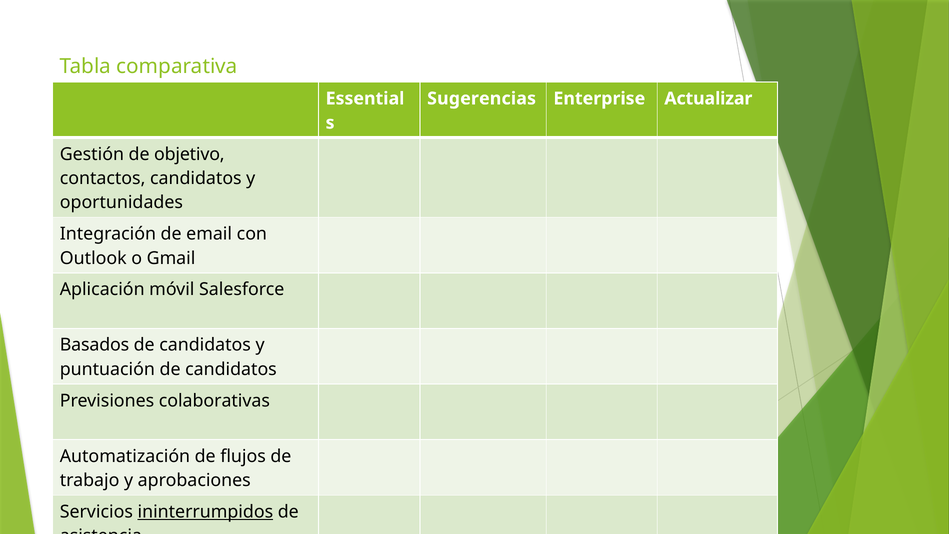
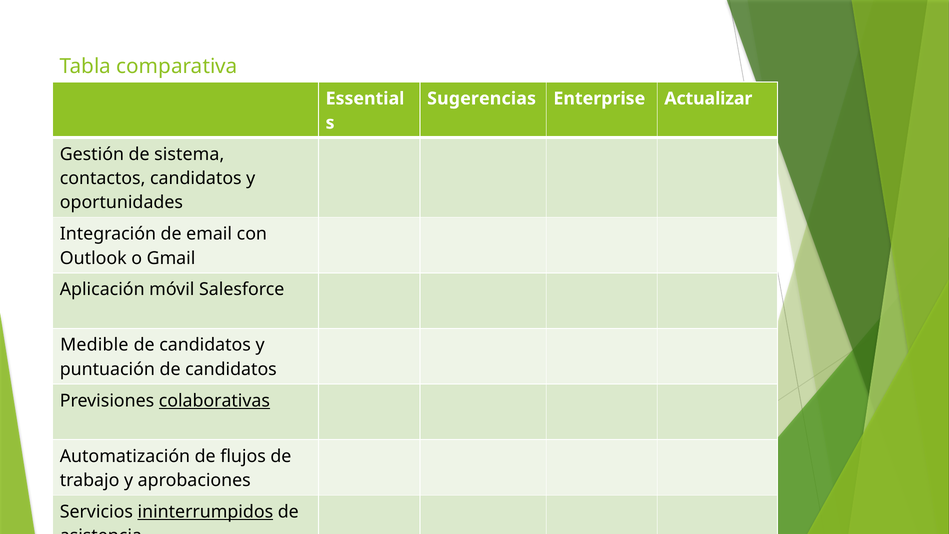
objetivo: objetivo -> sistema
Basados: Basados -> Medible
colaborativas underline: none -> present
